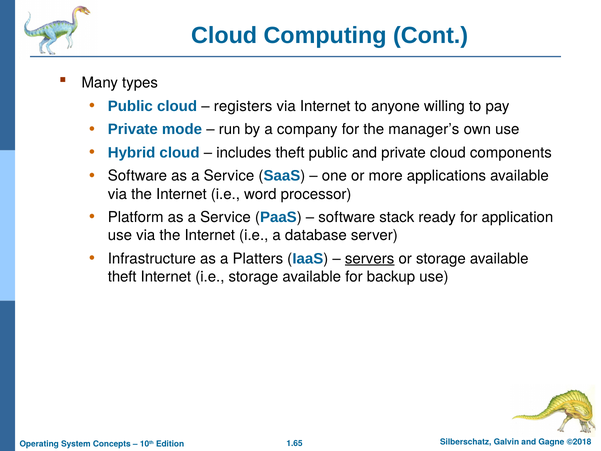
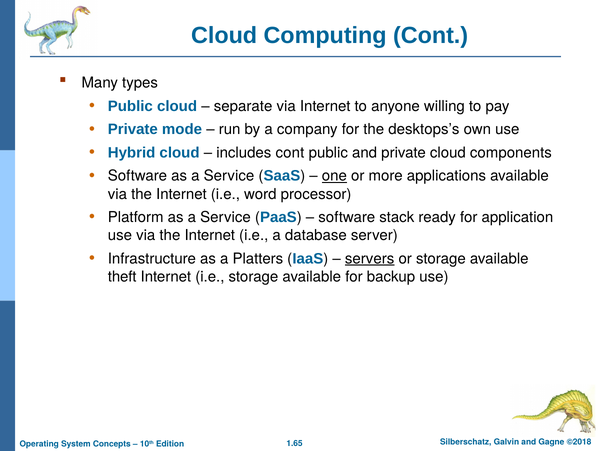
registers: registers -> separate
manager’s: manager’s -> desktops’s
includes theft: theft -> cont
one underline: none -> present
